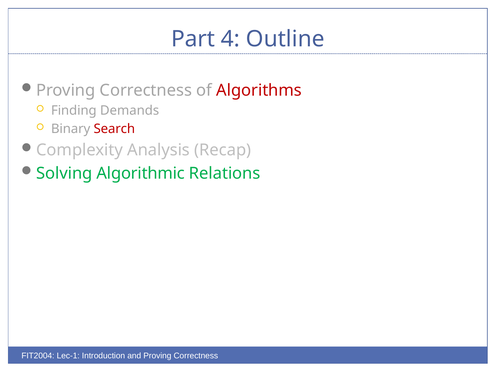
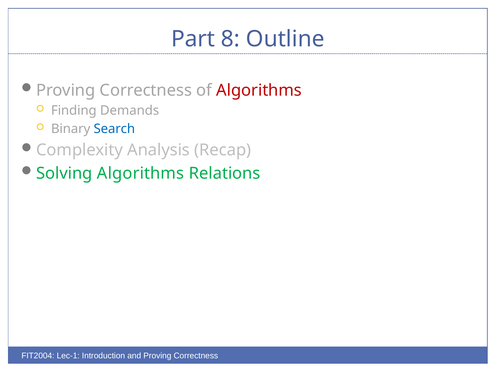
4: 4 -> 8
Search colour: red -> blue
Solving Algorithmic: Algorithmic -> Algorithms
